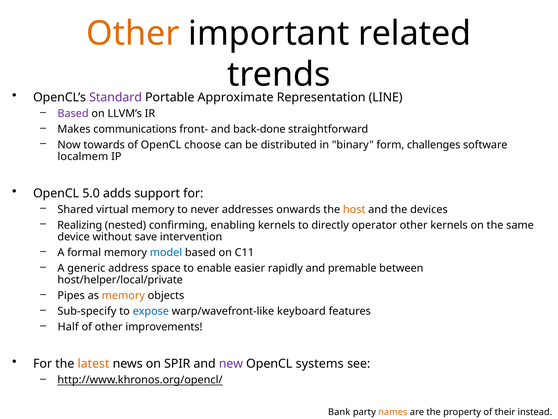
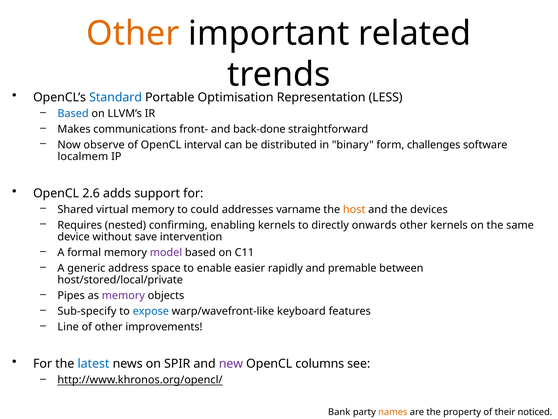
Standard colour: purple -> blue
Approximate: Approximate -> Optimisation
LINE: LINE -> LESS
Based at (73, 113) colour: purple -> blue
towards: towards -> observe
choose: choose -> interval
5.0: 5.0 -> 2.6
never: never -> could
onwards: onwards -> varname
Realizing: Realizing -> Requires
operator: operator -> onwards
model colour: blue -> purple
host/helper/local/private: host/helper/local/private -> host/stored/local/private
memory at (123, 295) colour: orange -> purple
Half: Half -> Line
latest colour: orange -> blue
systems: systems -> columns
instead: instead -> noticed
